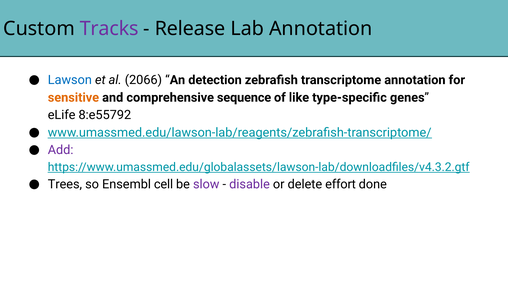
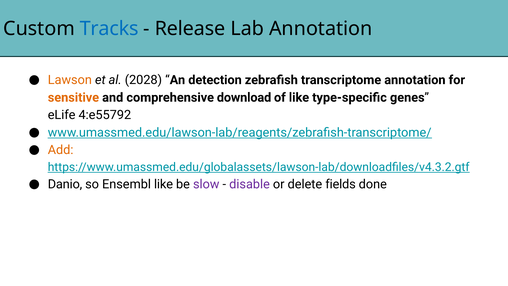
Tracks colour: purple -> blue
Lawson colour: blue -> orange
2066: 2066 -> 2028
sequence: sequence -> download
8:e55792: 8:e55792 -> 4:e55792
Add colour: purple -> orange
Trees: Trees -> Danio
Ensembl cell: cell -> like
effort: effort -> fields
